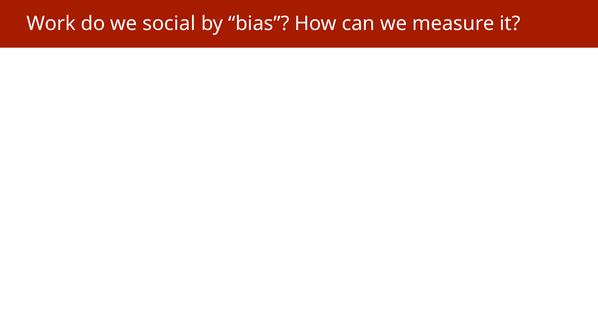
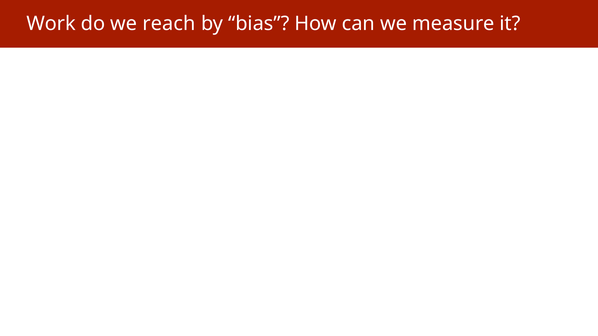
social: social -> reach
